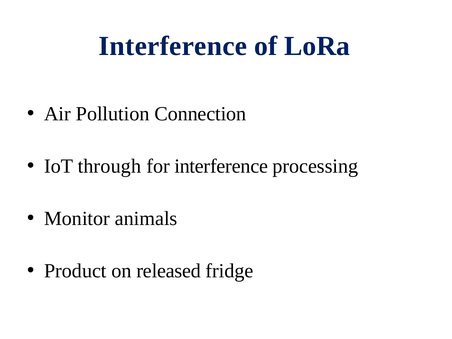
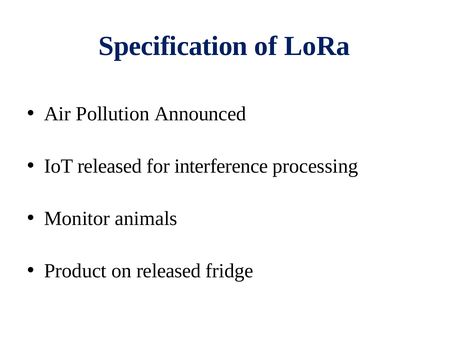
Interference at (173, 46): Interference -> Specification
Connection: Connection -> Announced
IoT through: through -> released
